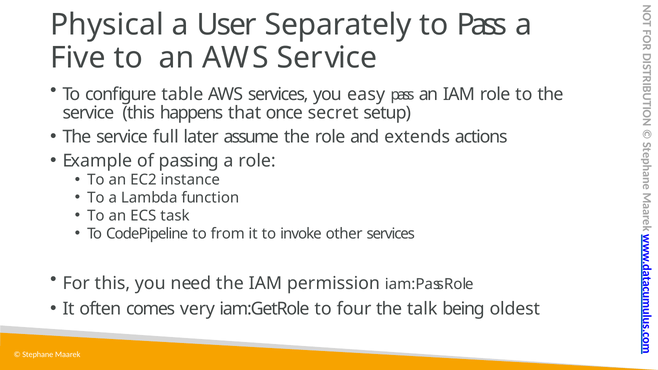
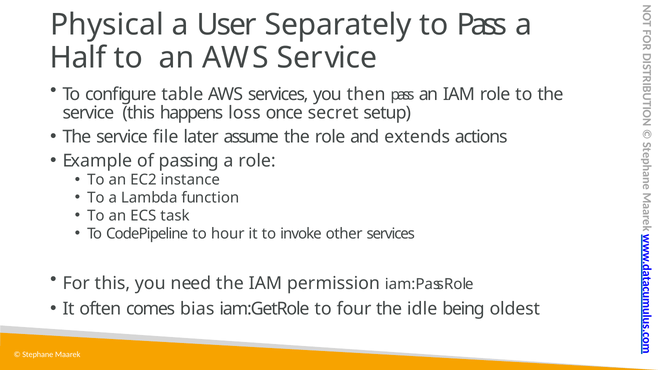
Five: Five -> Half
easy: easy -> then
that: that -> loss
full: full -> file
from: from -> hour
very: very -> bias
talk: talk -> idle
